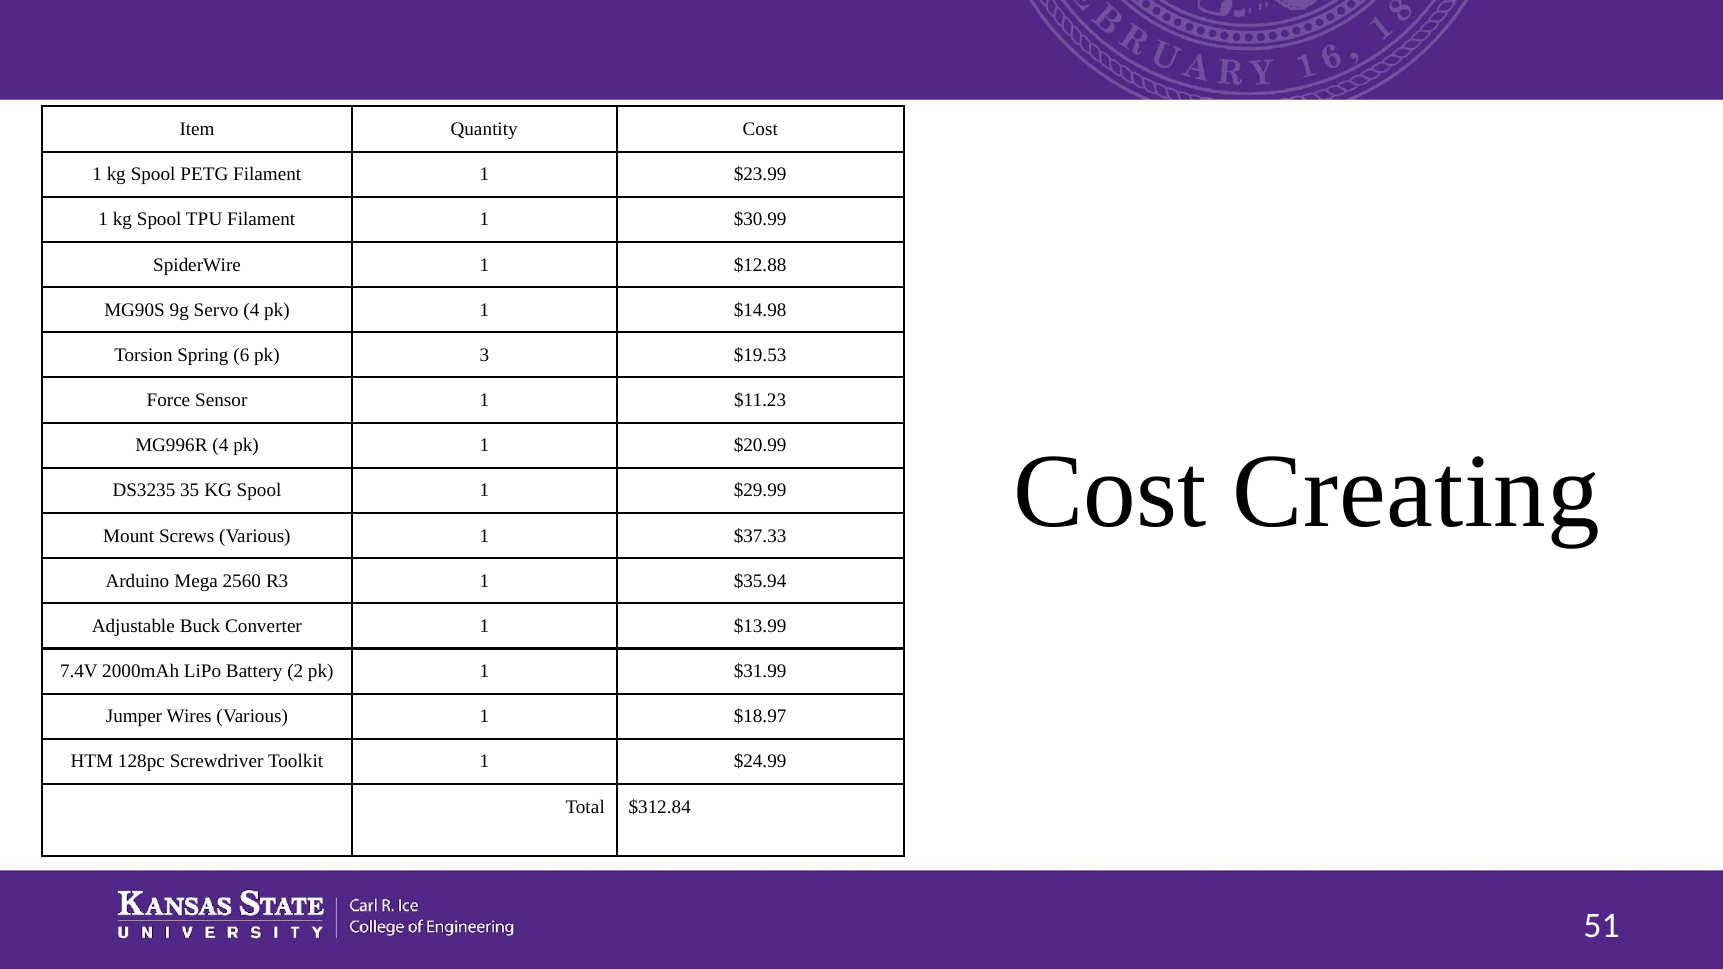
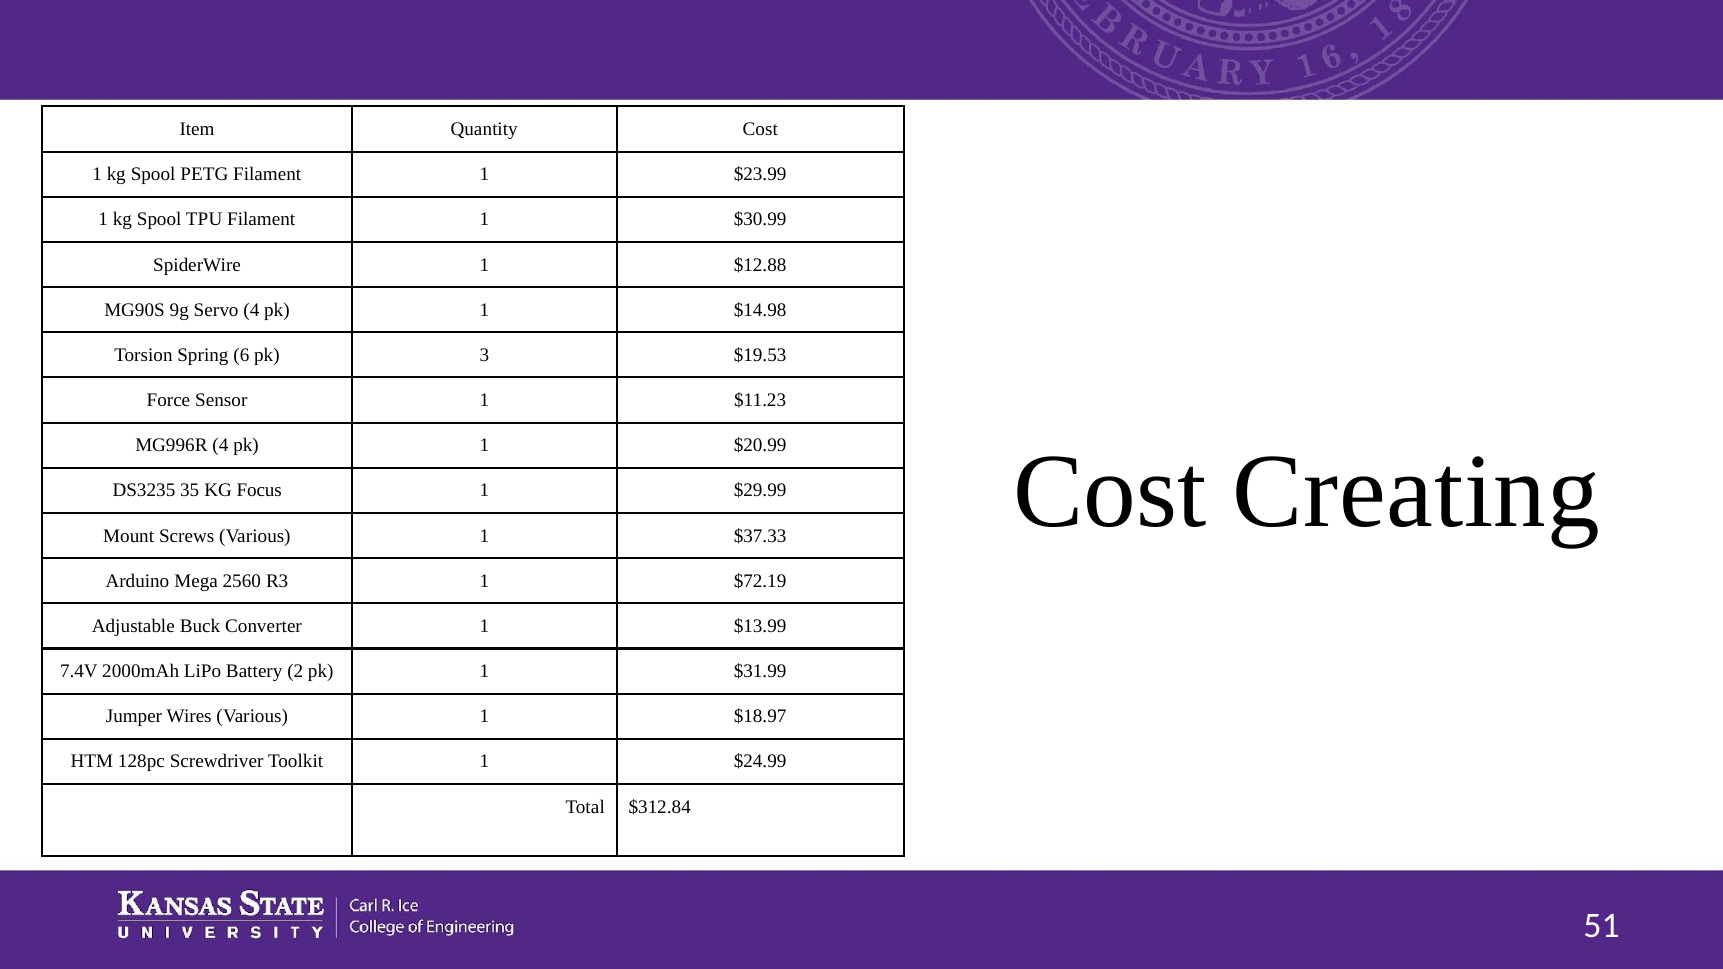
35 KG Spool: Spool -> Focus
$35.94: $35.94 -> $72.19
